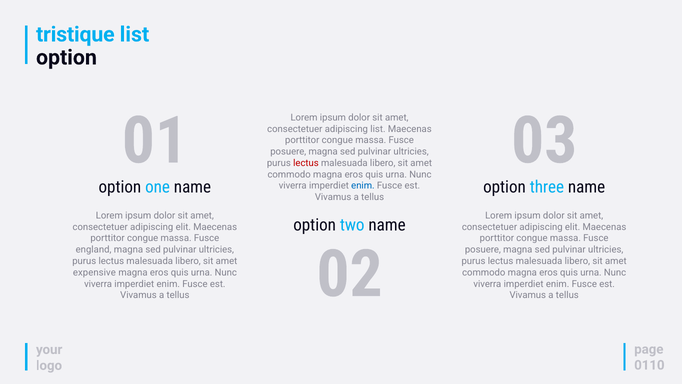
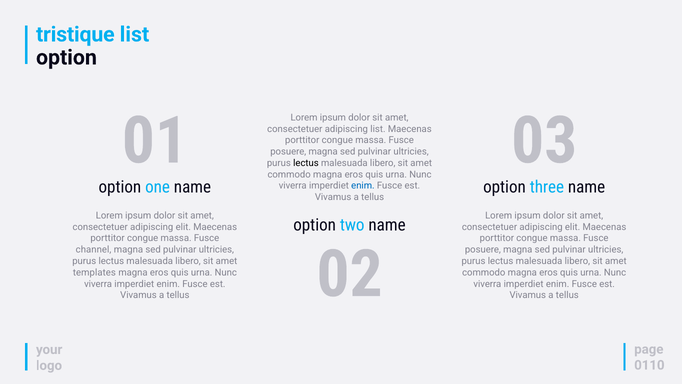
lectus at (306, 163) colour: red -> black
england: england -> channel
expensive: expensive -> templates
